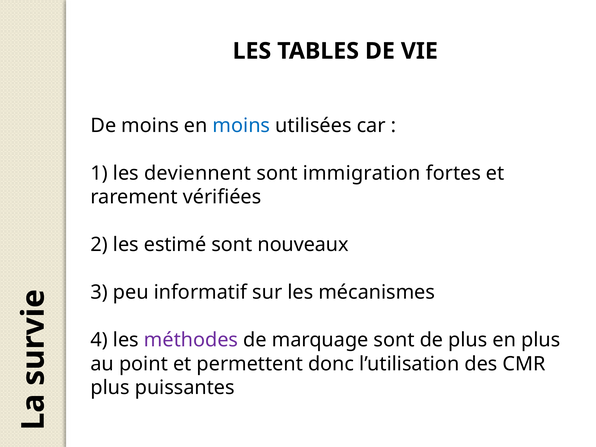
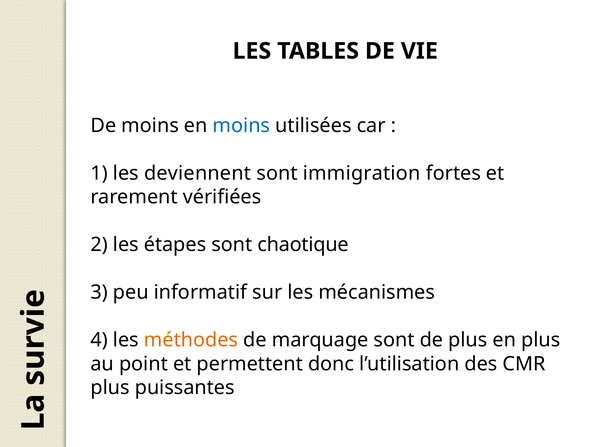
estimé: estimé -> étapes
nouveaux: nouveaux -> chaotique
méthodes colour: purple -> orange
